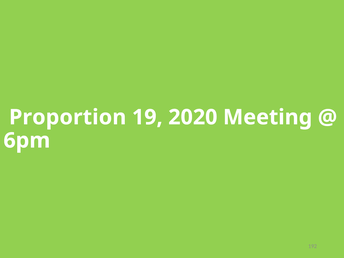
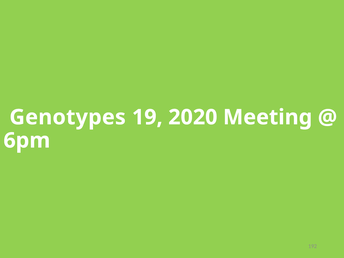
Proportion: Proportion -> Genotypes
